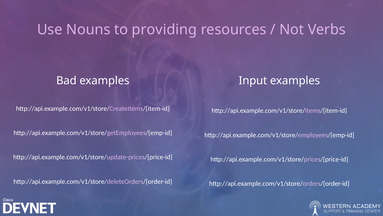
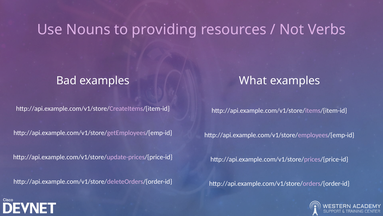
Input: Input -> What
